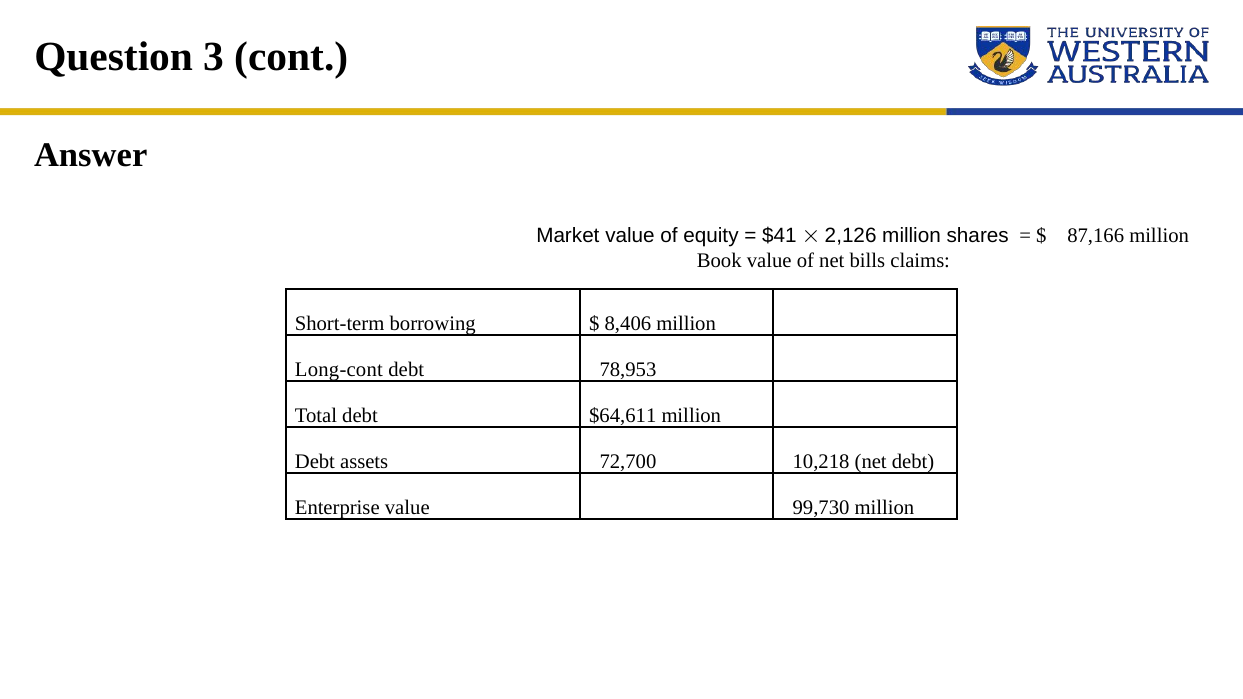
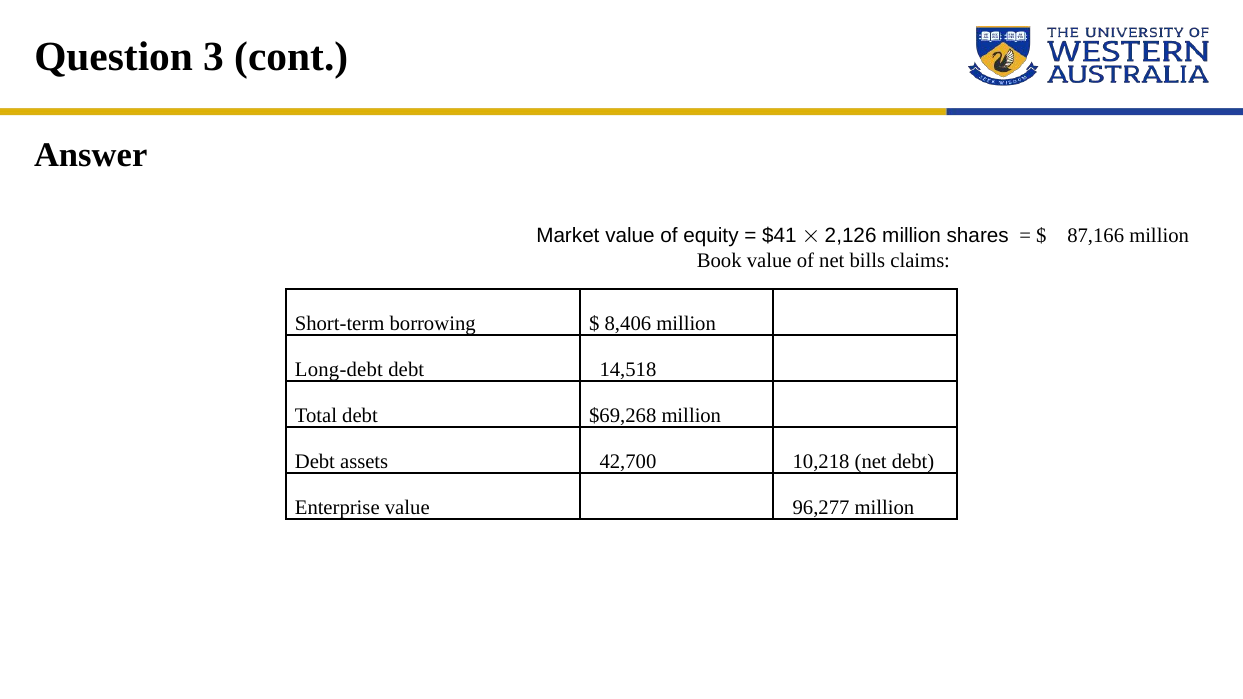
Long-cont: Long-cont -> Long-debt
78,953: 78,953 -> 14,518
$64,611: $64,611 -> $69,268
72,700: 72,700 -> 42,700
99,730: 99,730 -> 96,277
